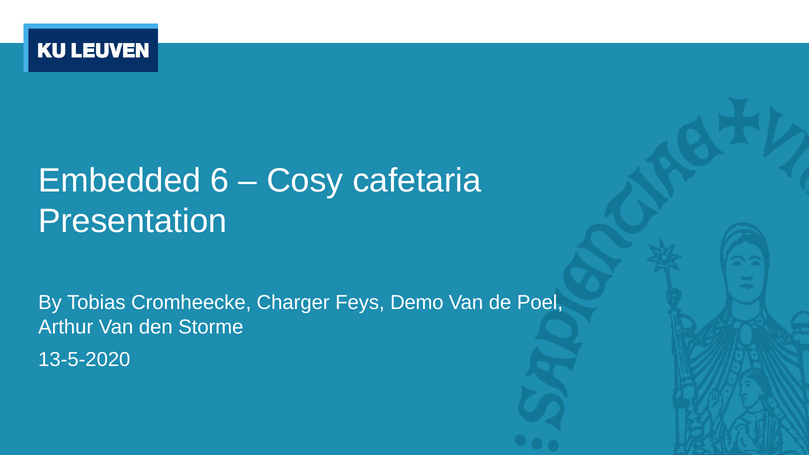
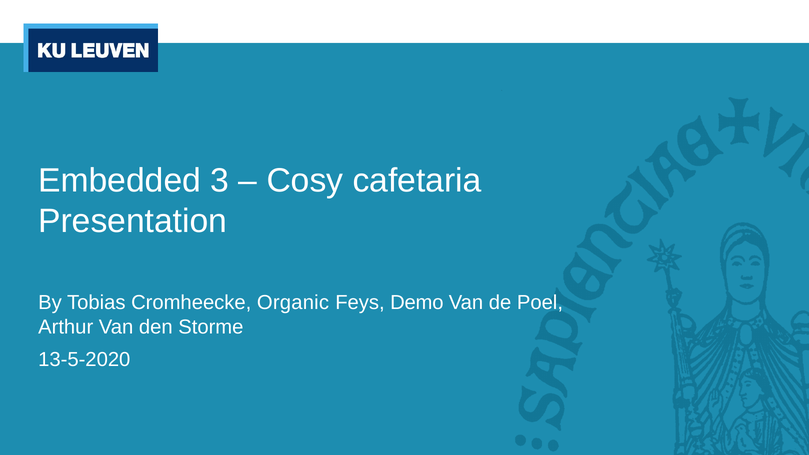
6: 6 -> 3
Charger: Charger -> Organic
